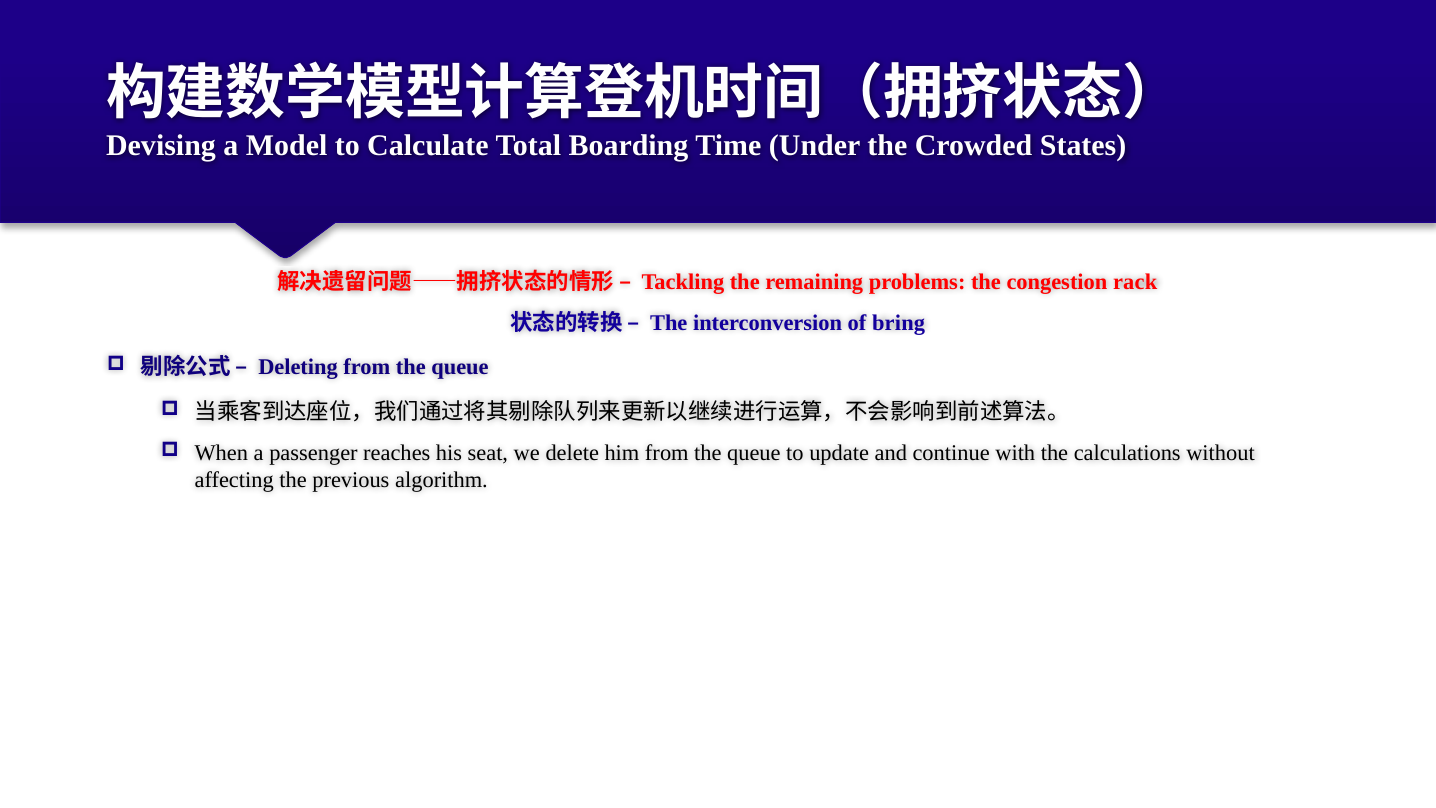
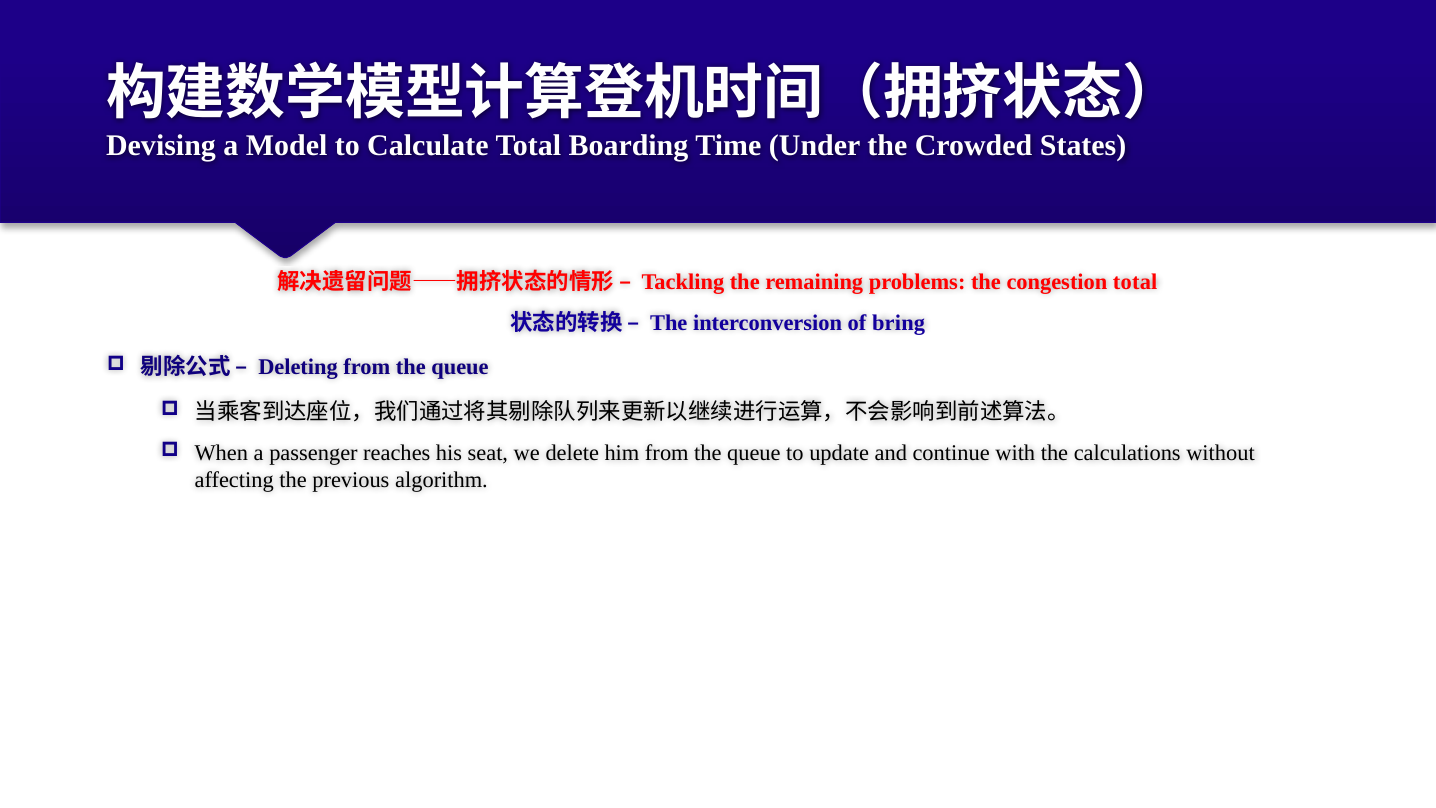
congestion rack: rack -> total
